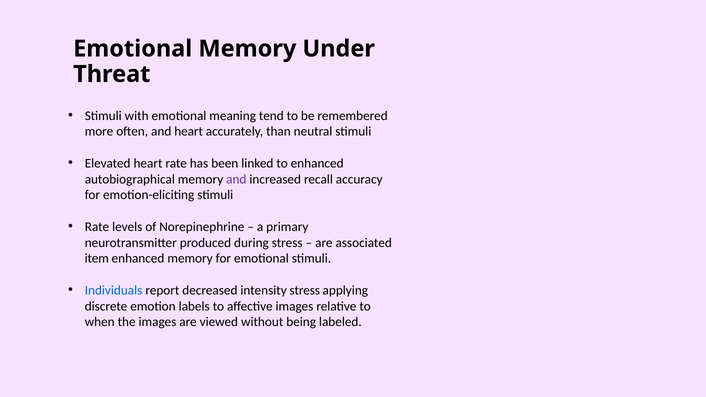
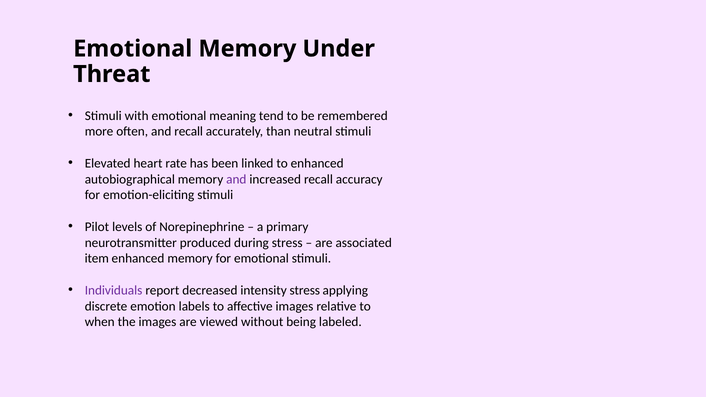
and heart: heart -> recall
Rate at (97, 227): Rate -> Pilot
Individuals colour: blue -> purple
